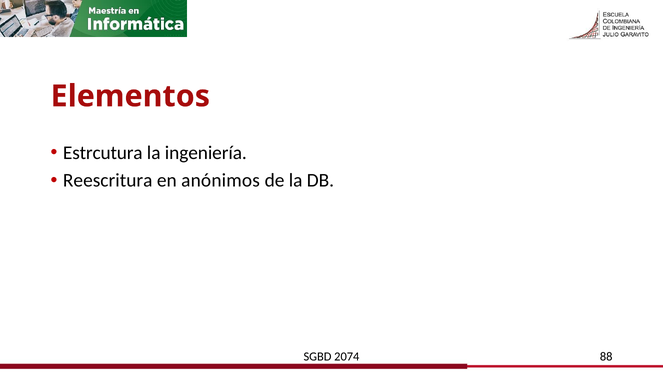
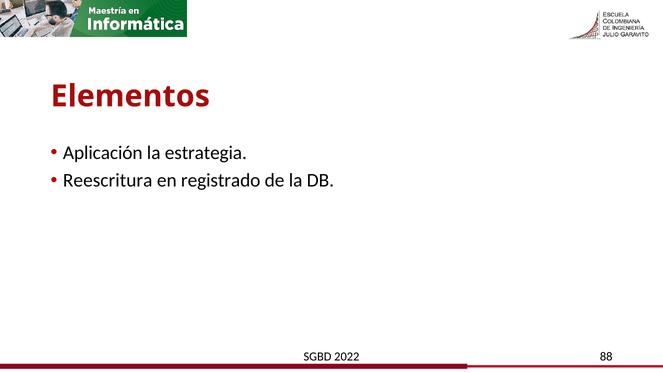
Estrcutura: Estrcutura -> Aplicación
ingeniería: ingeniería -> estrategia
anónimos: anónimos -> registrado
2074: 2074 -> 2022
